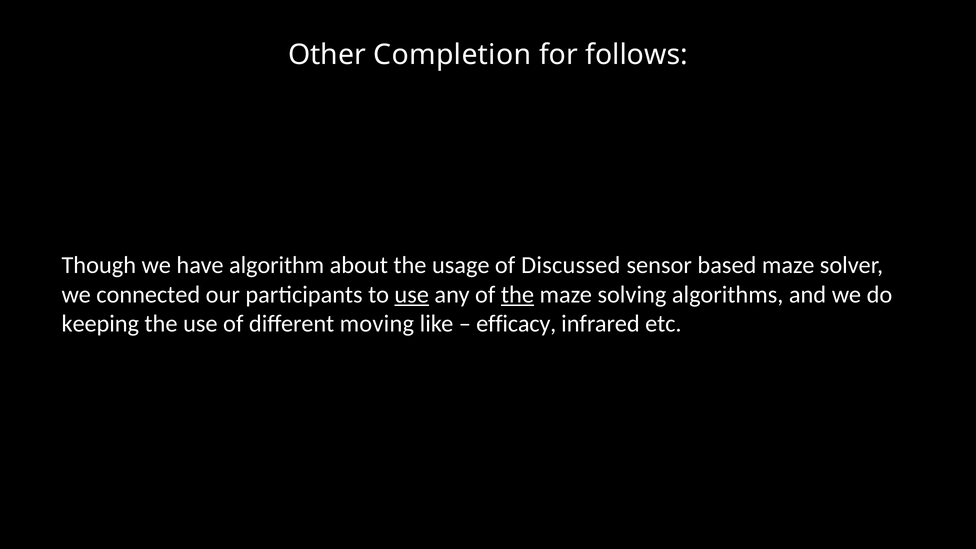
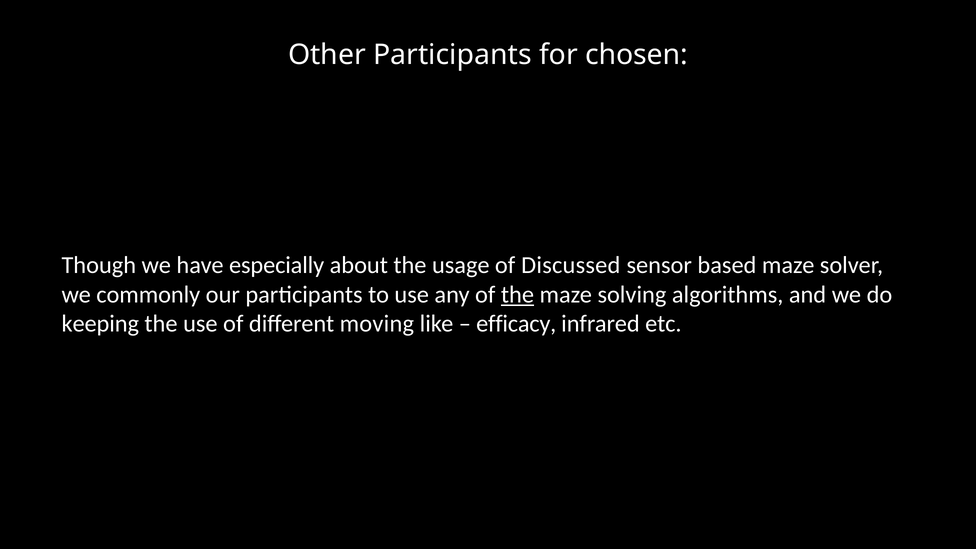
Other Completion: Completion -> Participants
follows: follows -> chosen
algorithm: algorithm -> especially
connected: connected -> commonly
use at (412, 295) underline: present -> none
